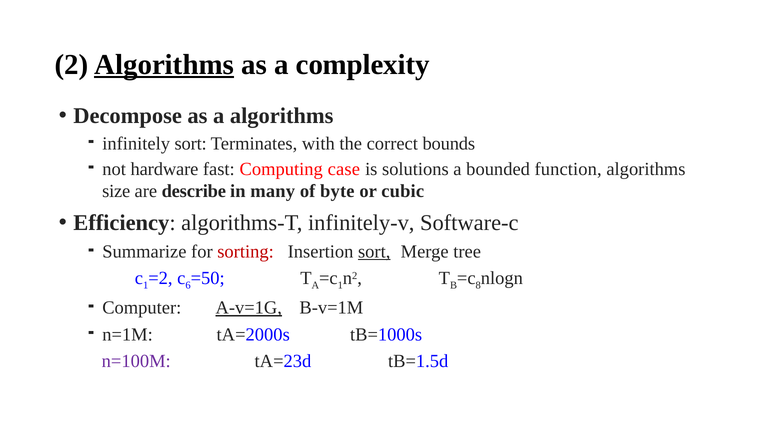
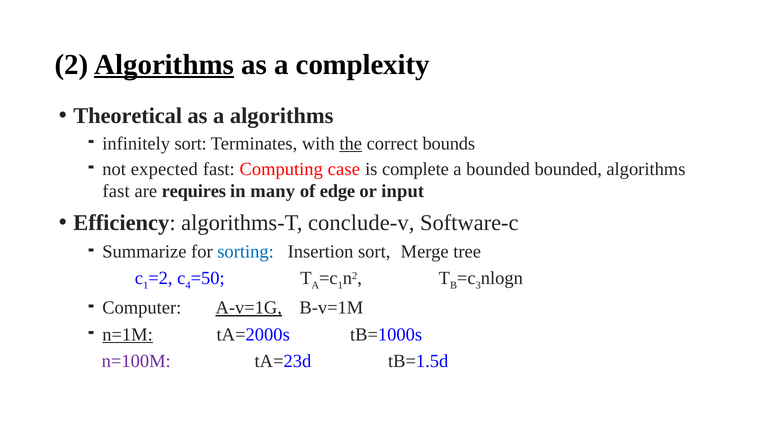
Decompose: Decompose -> Theoretical
the underline: none -> present
hardware: hardware -> expected
solutions: solutions -> complete
bounded function: function -> bounded
size at (116, 191): size -> fast
describe: describe -> requires
byte: byte -> edge
cubic: cubic -> input
infinitely-v: infinitely-v -> conclude-v
sorting colour: red -> blue
sort at (374, 252) underline: present -> none
6: 6 -> 4
8: 8 -> 3
n=1M underline: none -> present
